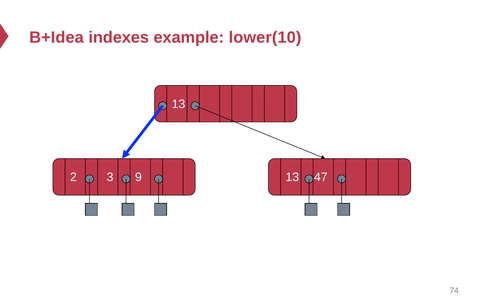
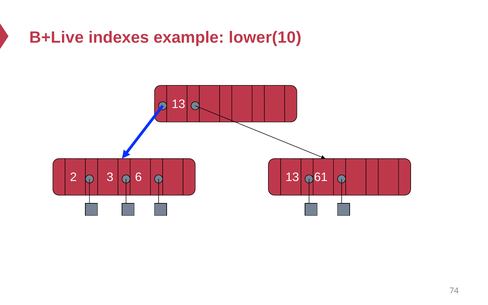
B+Idea: B+Idea -> B+Live
9: 9 -> 6
47: 47 -> 61
